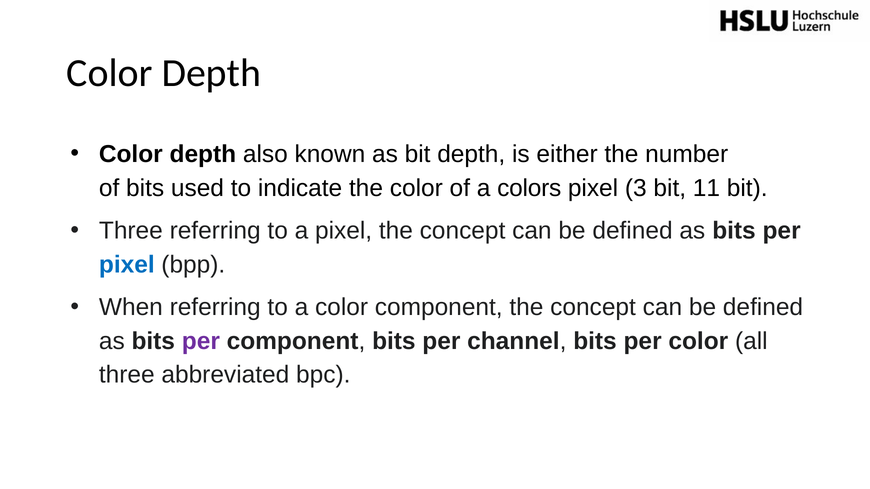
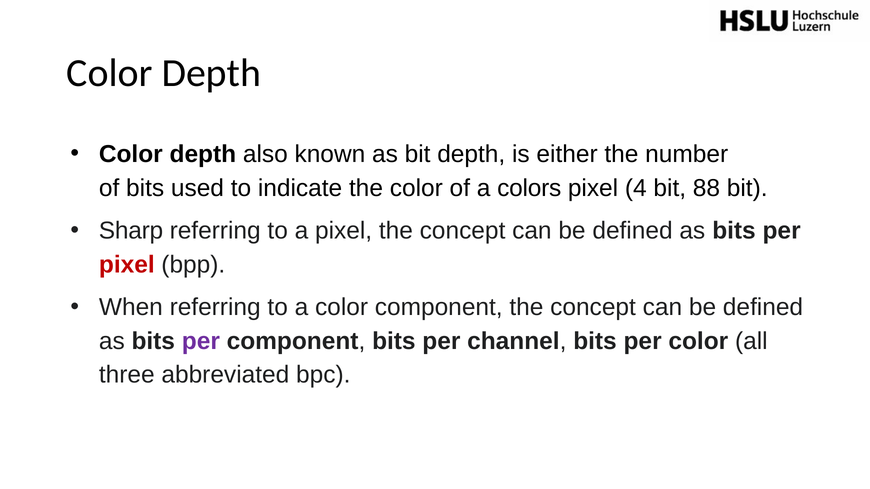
3: 3 -> 4
11: 11 -> 88
Three at (131, 231): Three -> Sharp
pixel at (127, 265) colour: blue -> red
